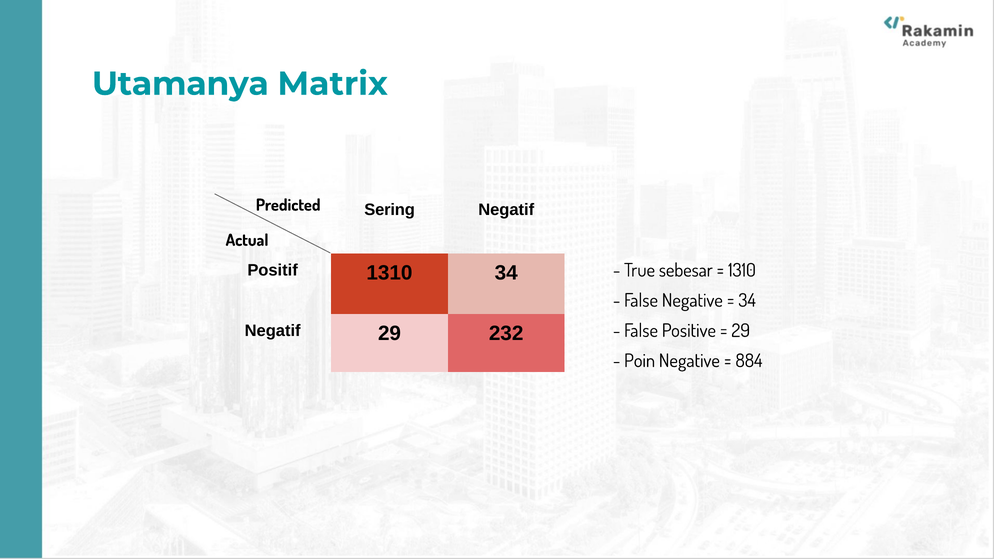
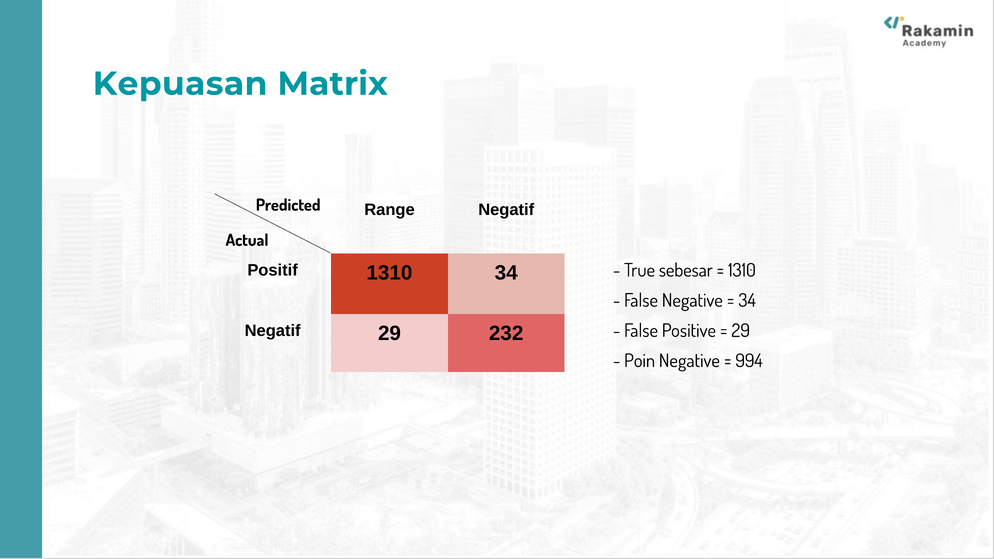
Utamanya: Utamanya -> Kepuasan
Sering: Sering -> Range
884: 884 -> 994
